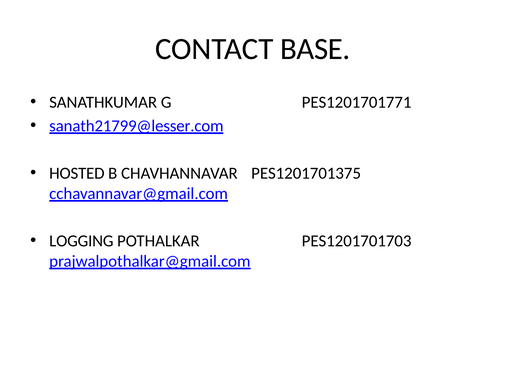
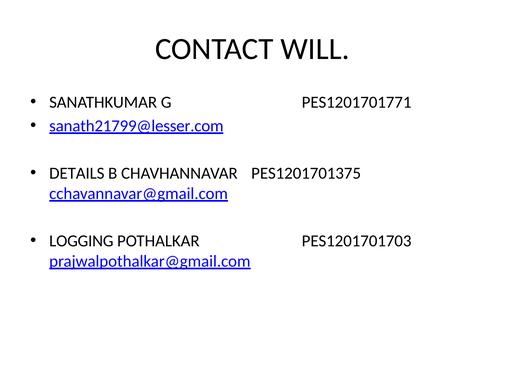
BASE: BASE -> WILL
HOSTED: HOSTED -> DETAILS
